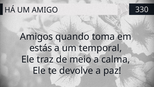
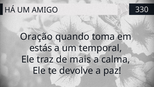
Amigos: Amigos -> Oração
meio: meio -> mais
